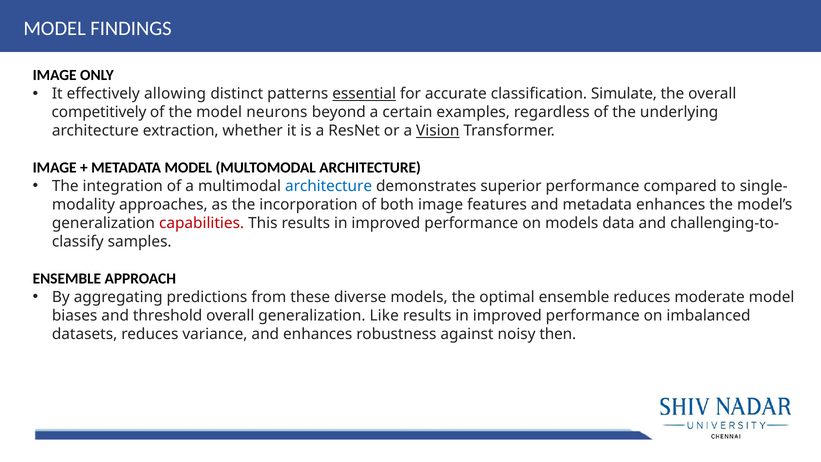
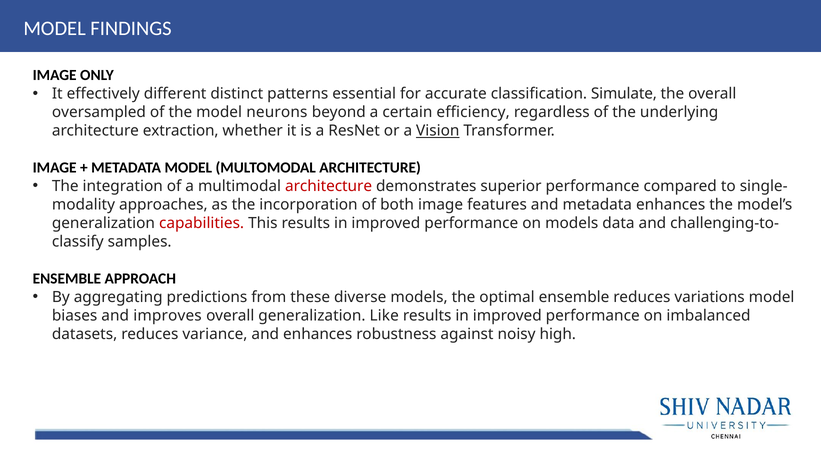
allowing: allowing -> different
essential underline: present -> none
competitively: competitively -> oversampled
examples: examples -> efficiency
architecture at (329, 186) colour: blue -> red
moderate: moderate -> variations
threshold: threshold -> improves
then: then -> high
